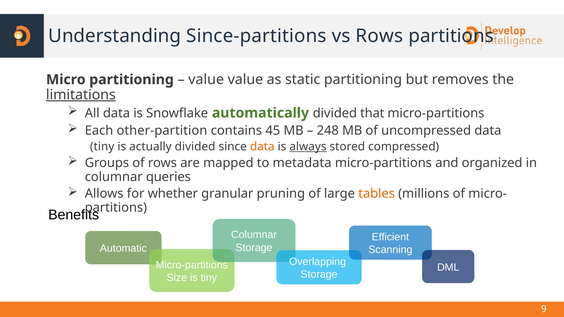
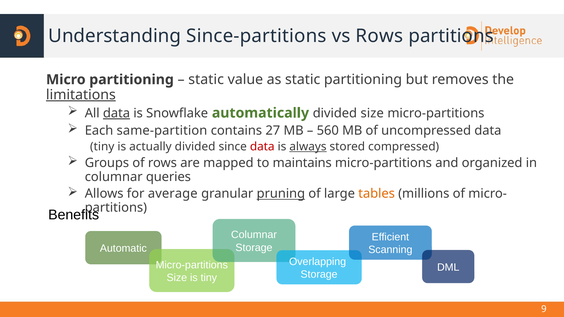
value at (206, 80): value -> static
data at (116, 113) underline: none -> present
divided that: that -> size
other-partition: other-partition -> same-partition
45: 45 -> 27
248: 248 -> 560
data at (262, 147) colour: orange -> red
metadata: metadata -> maintains
whether: whether -> average
pruning underline: none -> present
